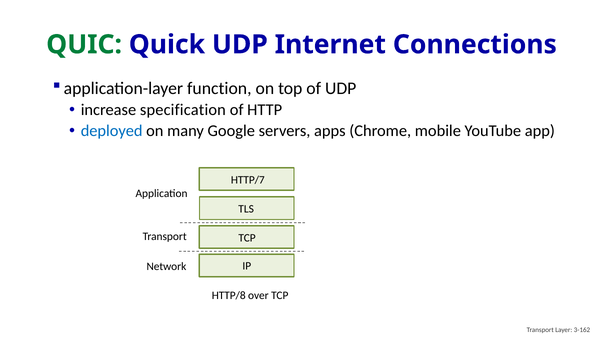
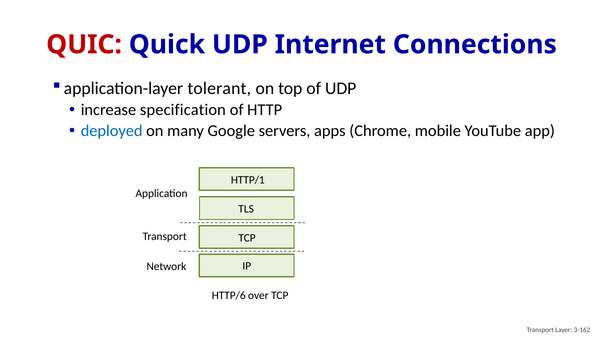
QUIC at (84, 45) colour: green -> red
function: function -> tolerant
HTTP/7: HTTP/7 -> HTTP/1
HTTP/8: HTTP/8 -> HTTP/6
